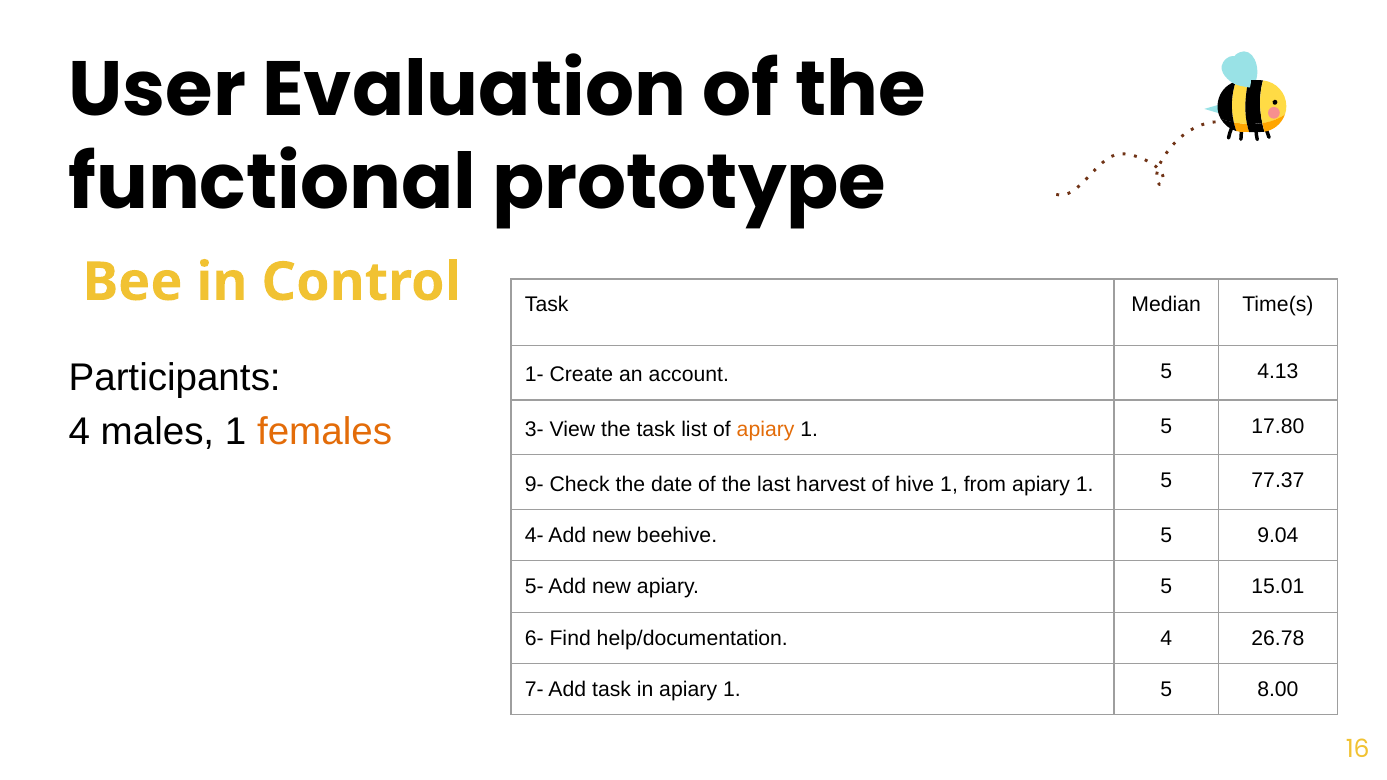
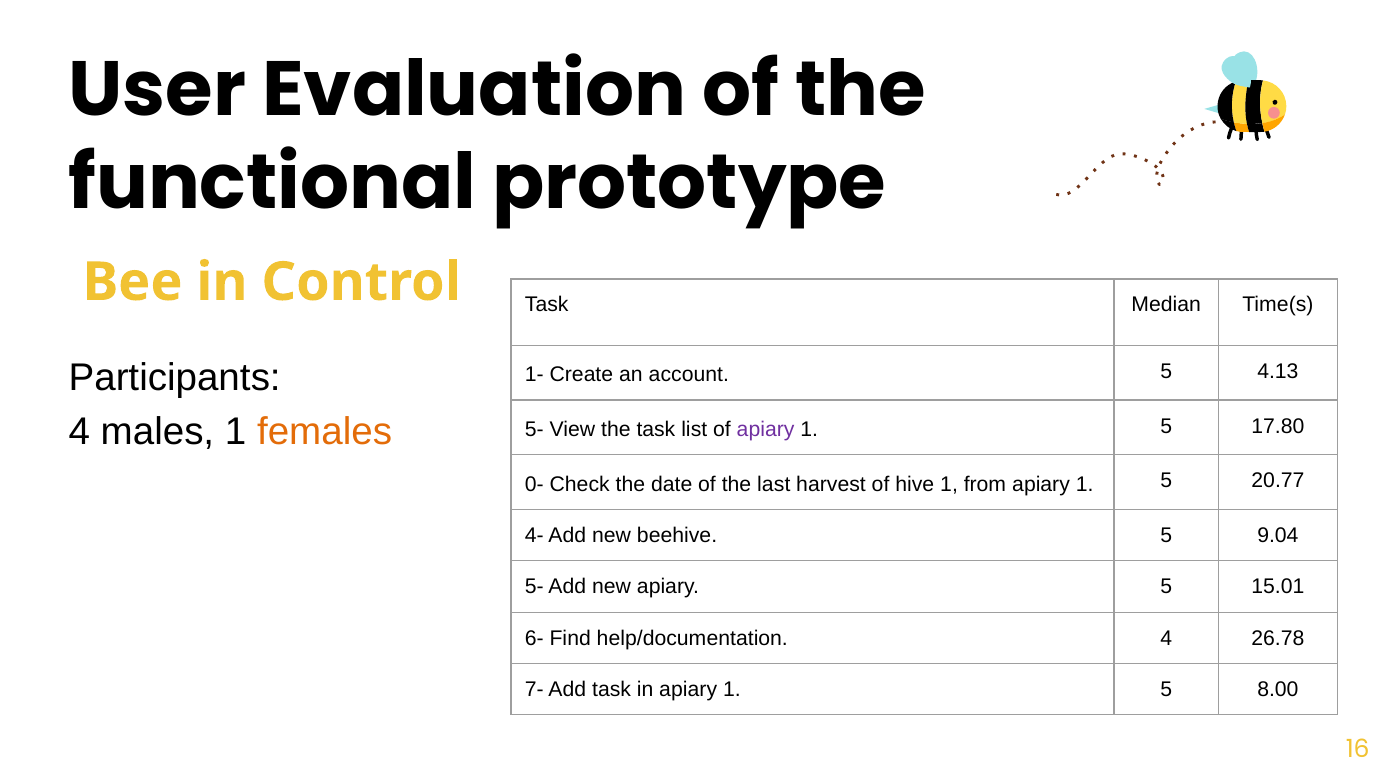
3- at (534, 430): 3- -> 5-
apiary at (766, 430) colour: orange -> purple
9-: 9- -> 0-
77.37: 77.37 -> 20.77
